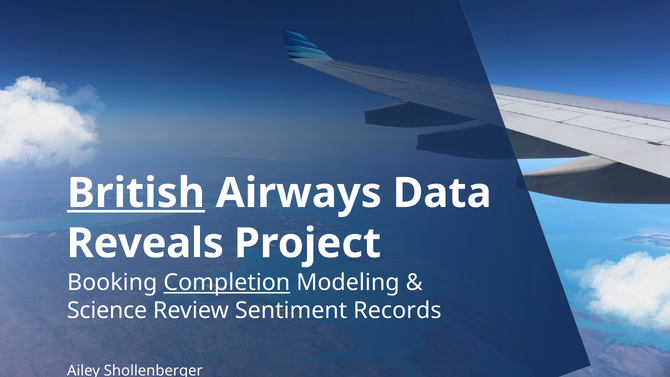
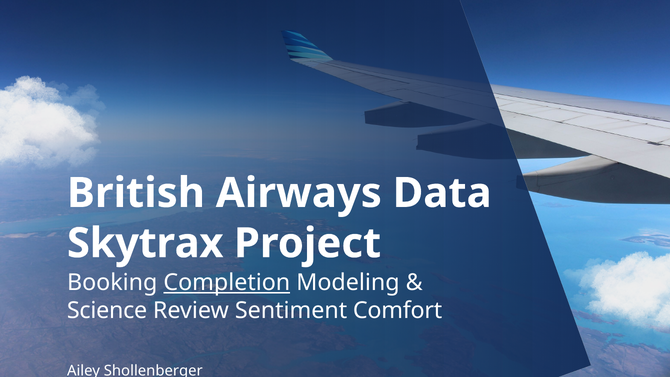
British underline: present -> none
Reveals: Reveals -> Skytrax
Records: Records -> Comfort
